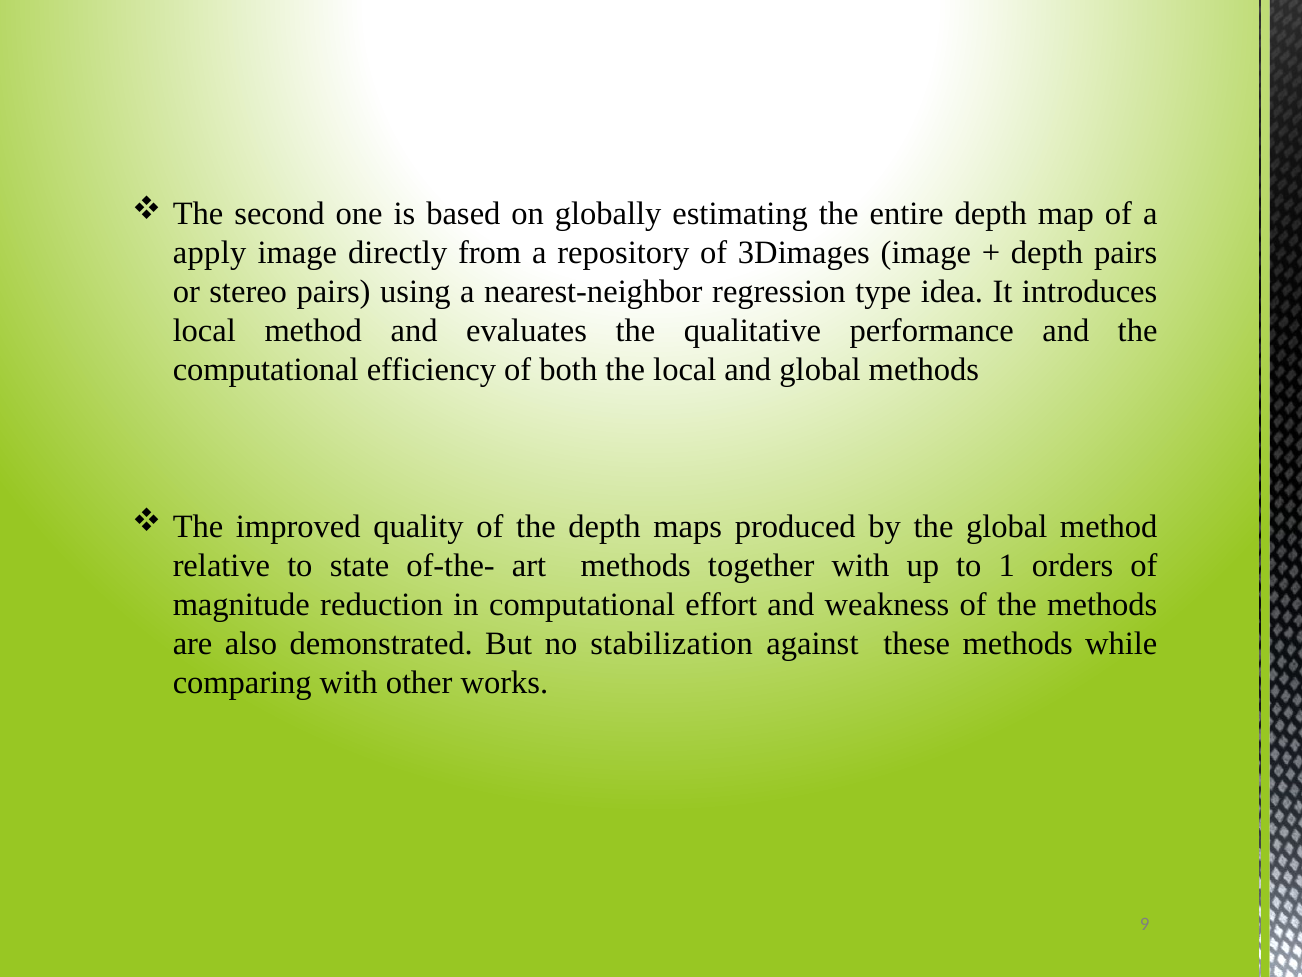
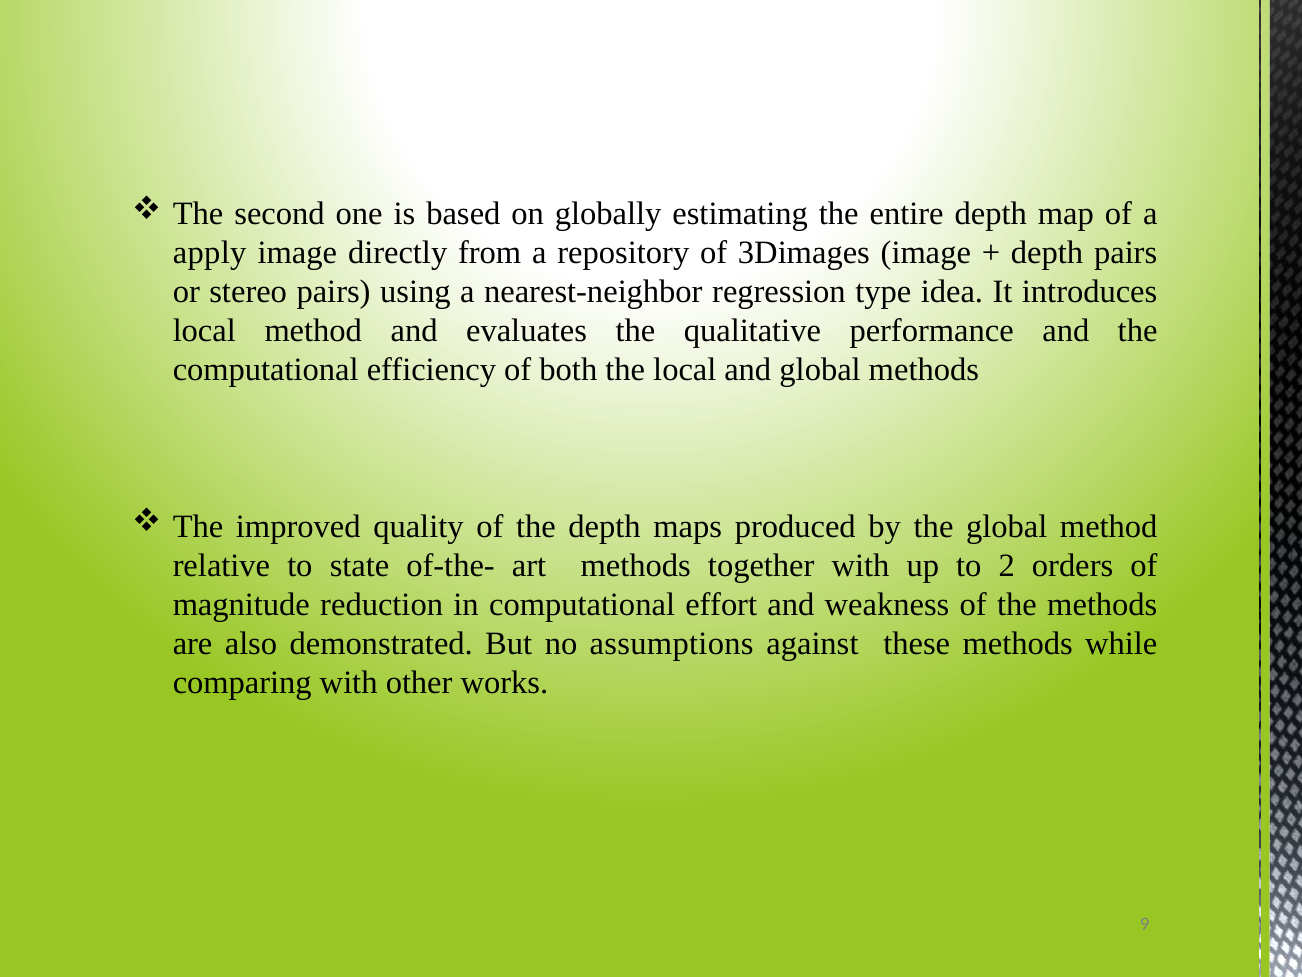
1: 1 -> 2
stabilization: stabilization -> assumptions
